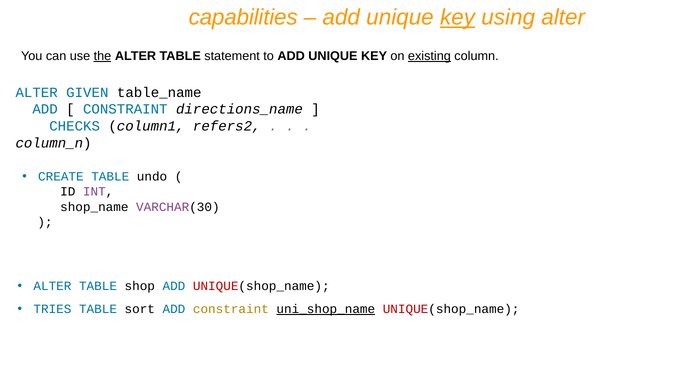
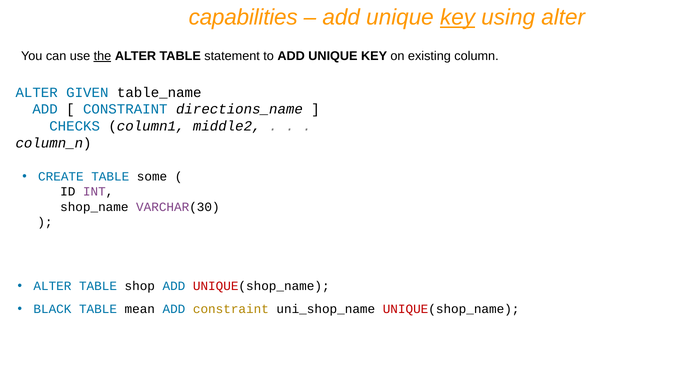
existing underline: present -> none
refers2: refers2 -> middle2
undo: undo -> some
TRIES: TRIES -> BLACK
sort: sort -> mean
uni_shop_name underline: present -> none
